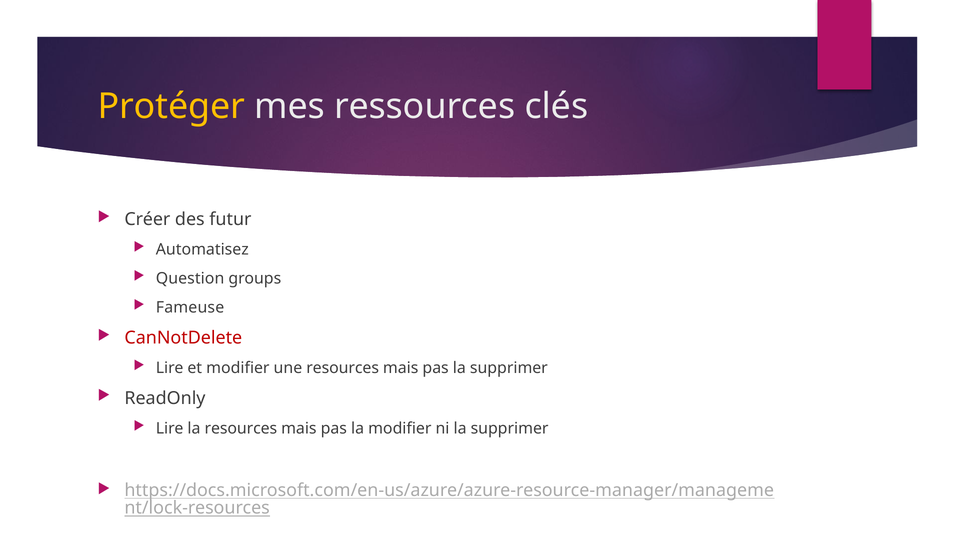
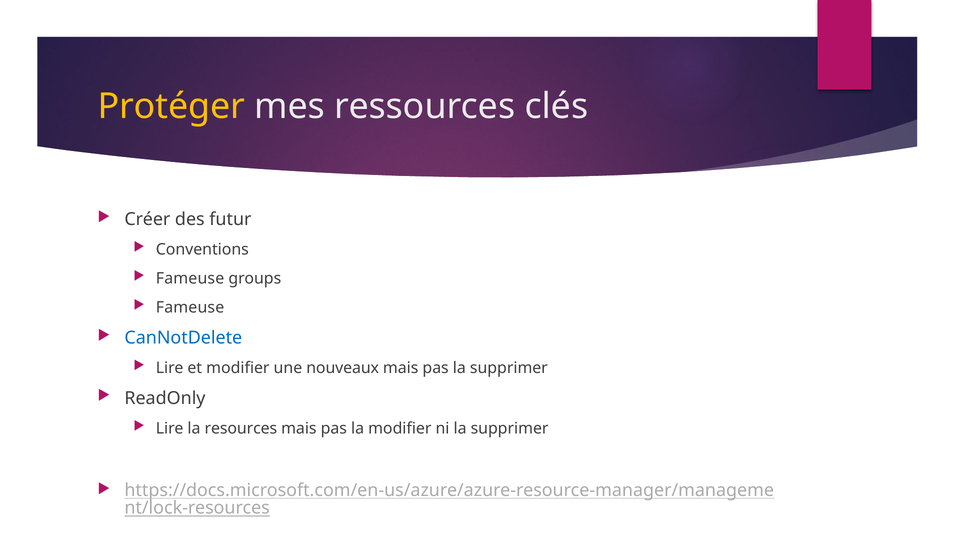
Automatisez: Automatisez -> Conventions
Question at (190, 279): Question -> Fameuse
CanNotDelete colour: red -> blue
une resources: resources -> nouveaux
